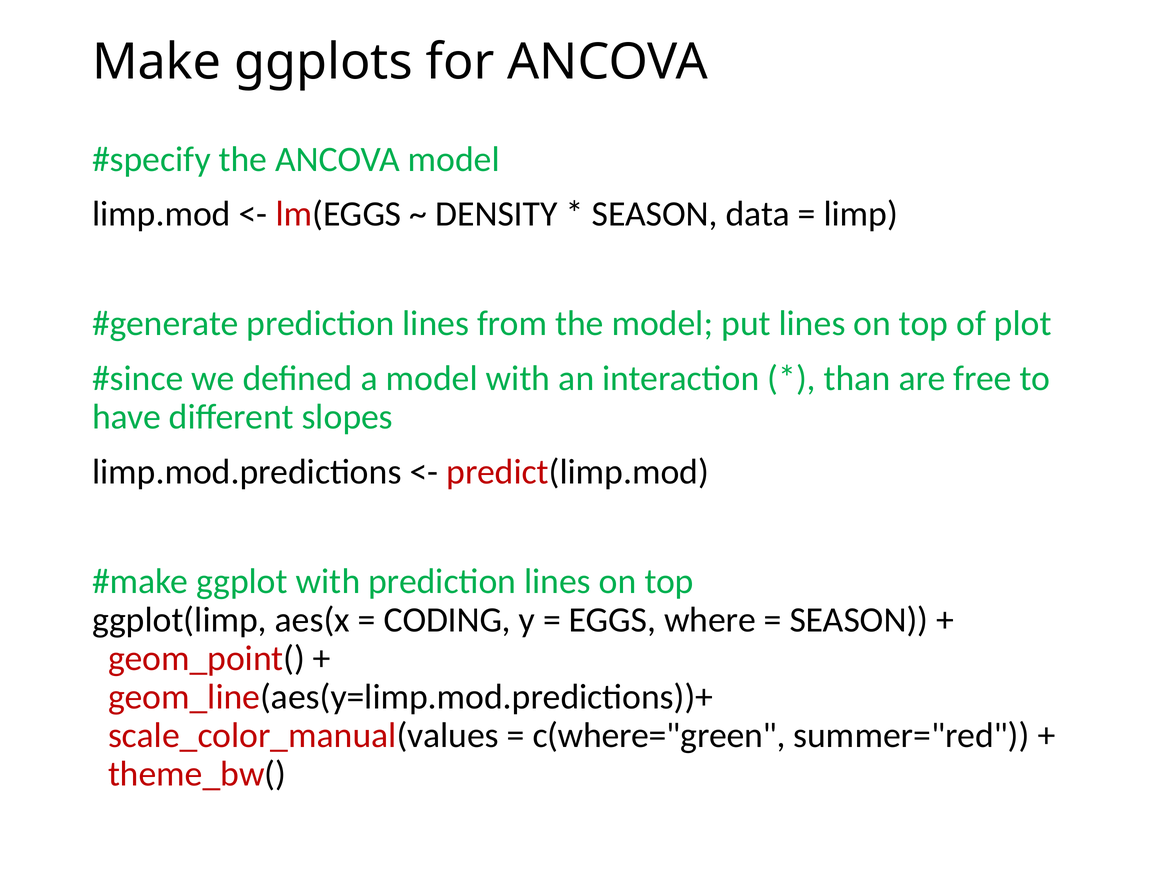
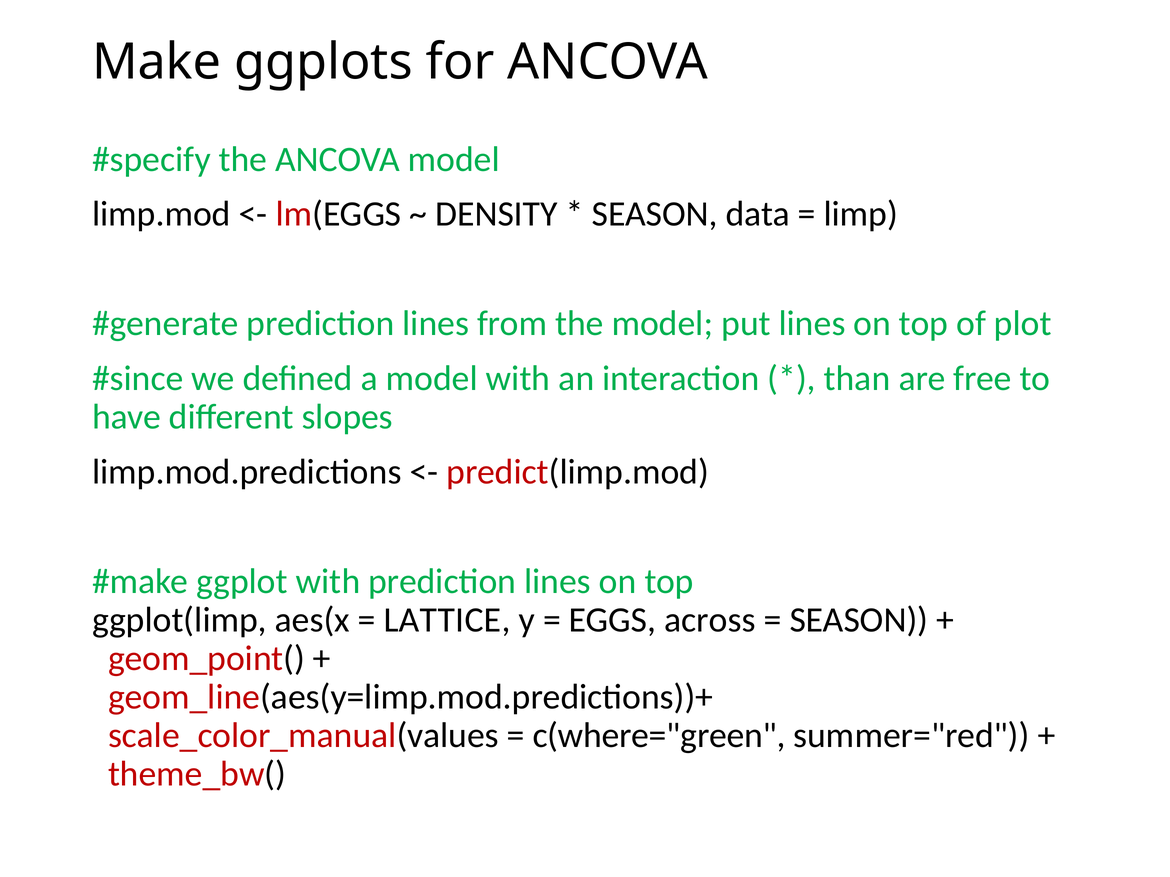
CODING: CODING -> LATTICE
where: where -> across
